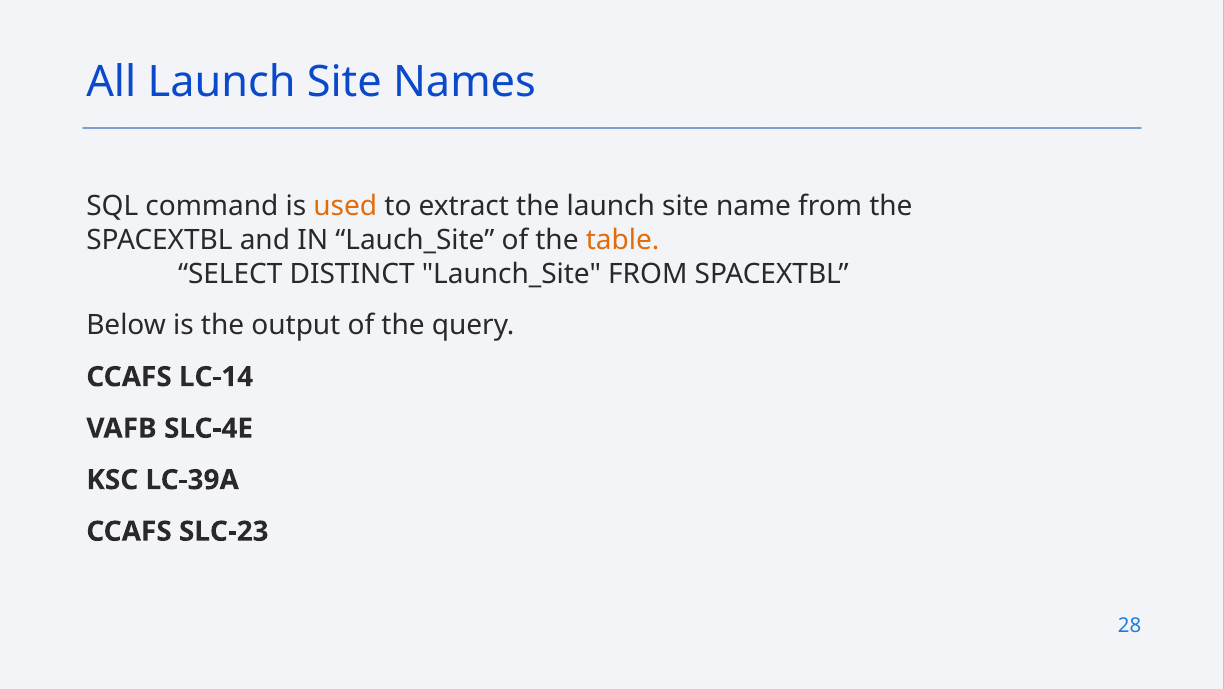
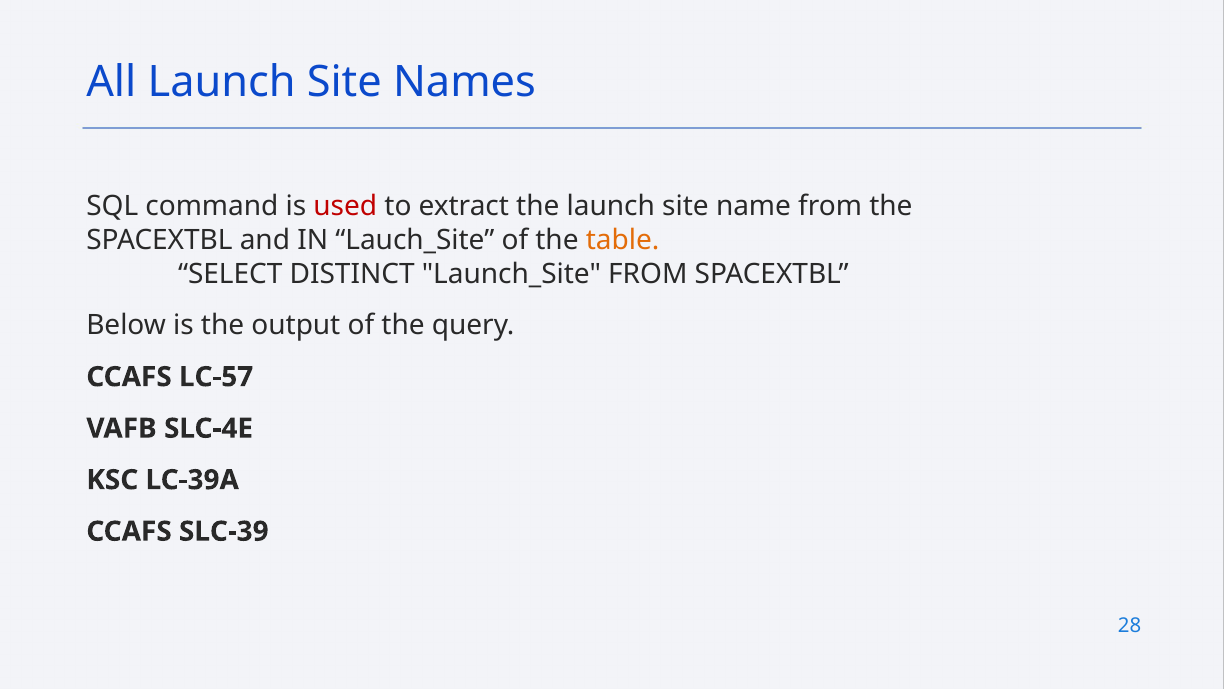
used colour: orange -> red
LC-14: LC-14 -> LC-57
SLC-23: SLC-23 -> SLC-39
